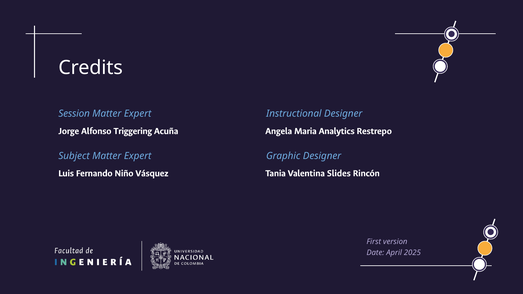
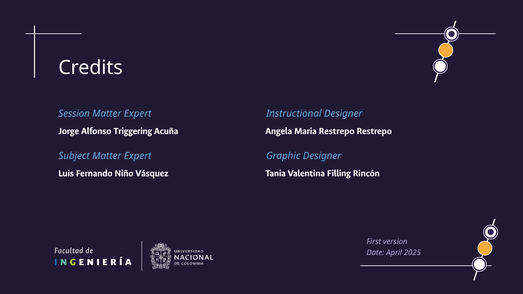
Maria Analytics: Analytics -> Restrepo
Slides: Slides -> Filling
